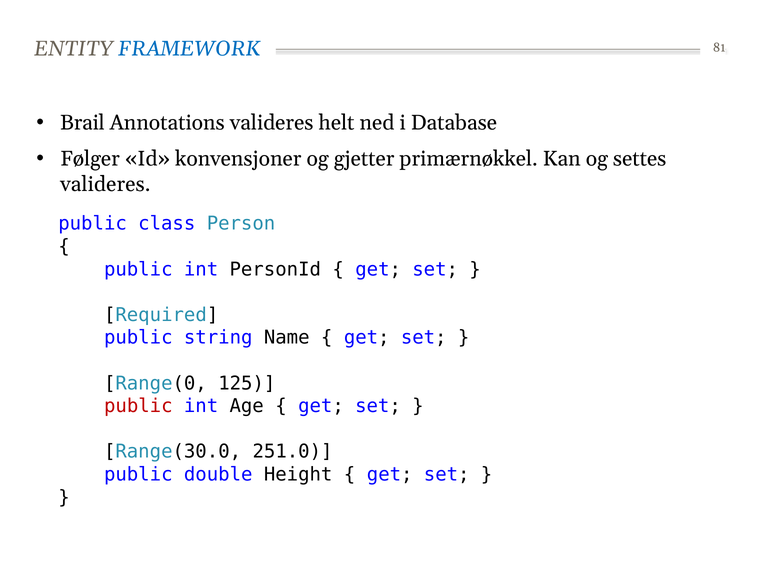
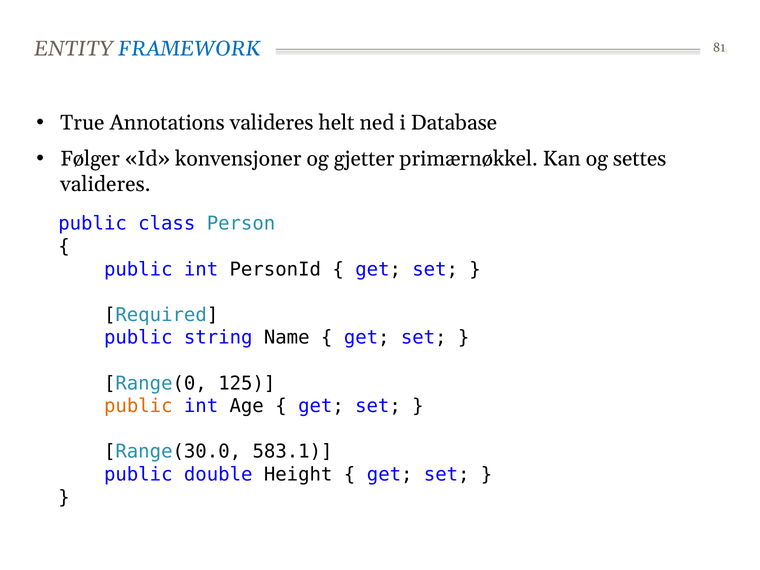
Brail: Brail -> True
public at (138, 406) colour: red -> orange
251.0: 251.0 -> 583.1
